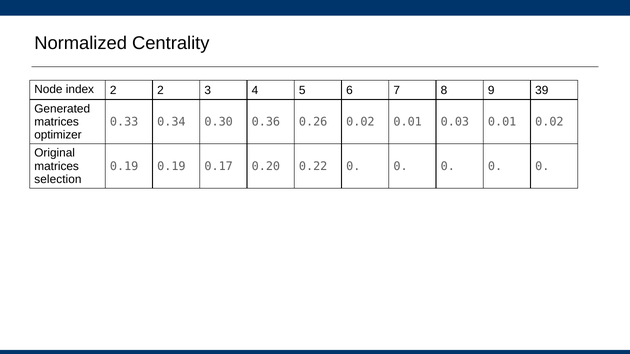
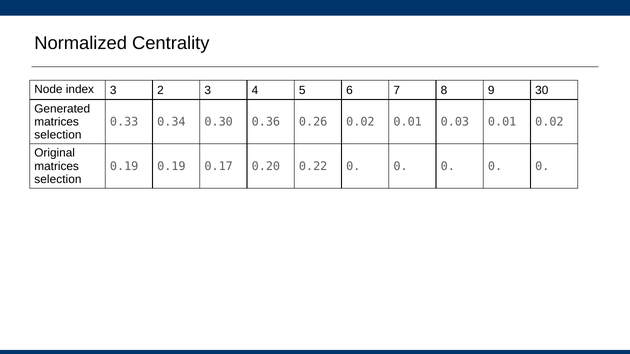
index 2: 2 -> 3
39: 39 -> 30
optimizer at (58, 135): optimizer -> selection
